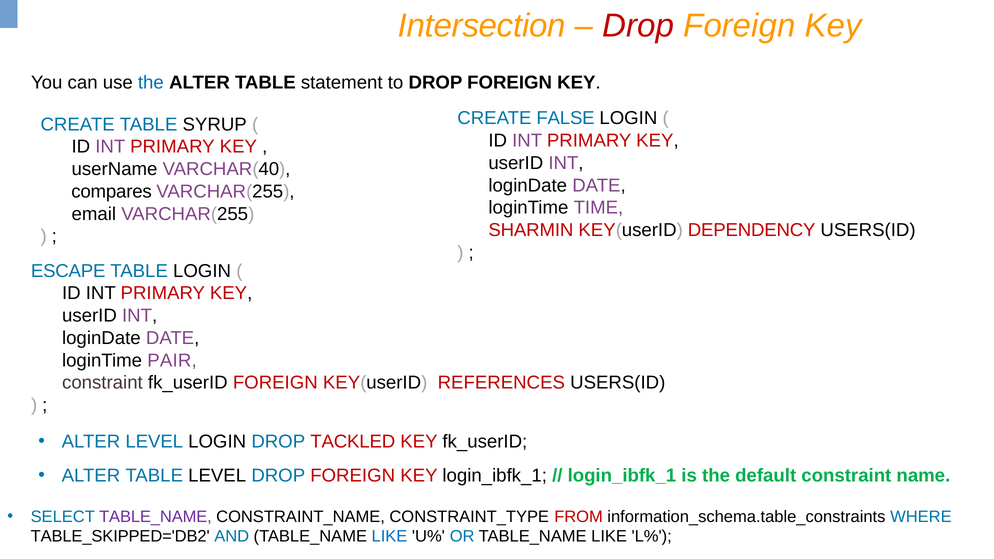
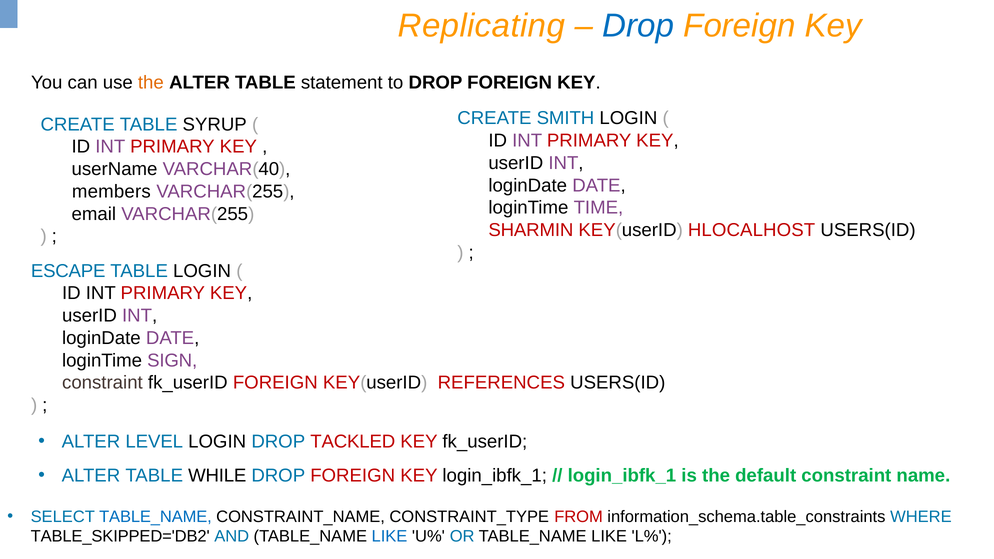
Intersection: Intersection -> Replicating
Drop at (638, 26) colour: red -> blue
the at (151, 83) colour: blue -> orange
FALSE: FALSE -> SMITH
compares: compares -> members
DEPENDENCY: DEPENDENCY -> HLOCALHOST
PAIR: PAIR -> SIGN
TABLE LEVEL: LEVEL -> WHILE
TABLE_NAME at (155, 517) colour: purple -> blue
